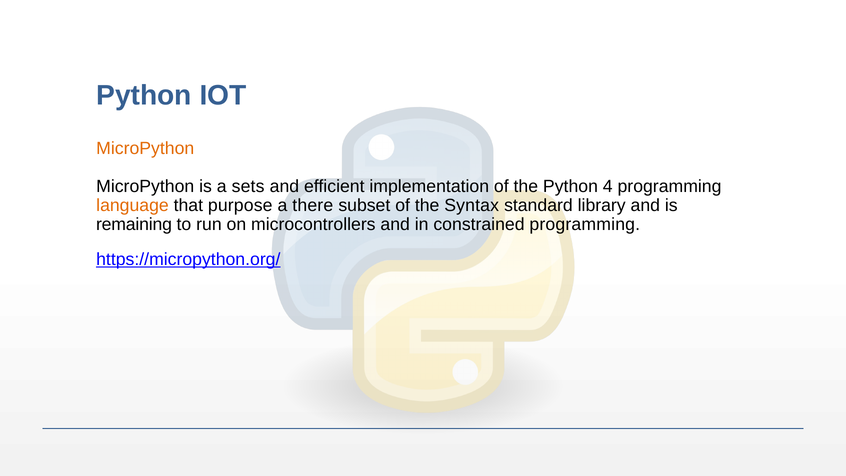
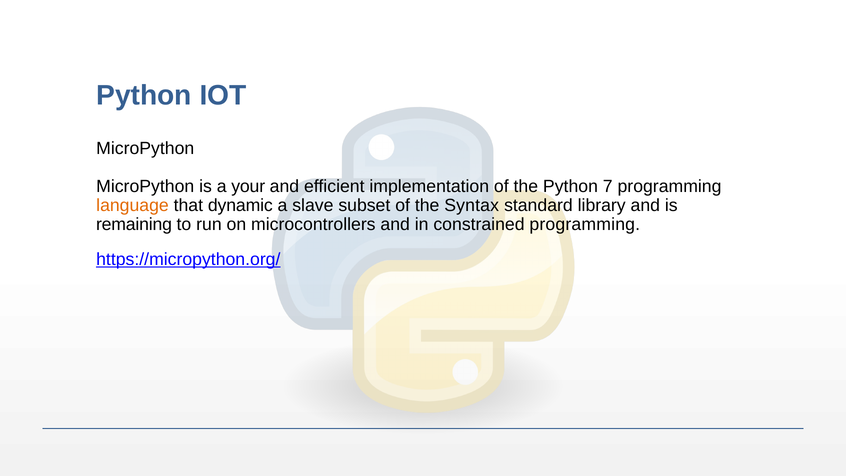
MicroPython at (145, 148) colour: orange -> black
sets: sets -> your
4: 4 -> 7
purpose: purpose -> dynamic
there: there -> slave
